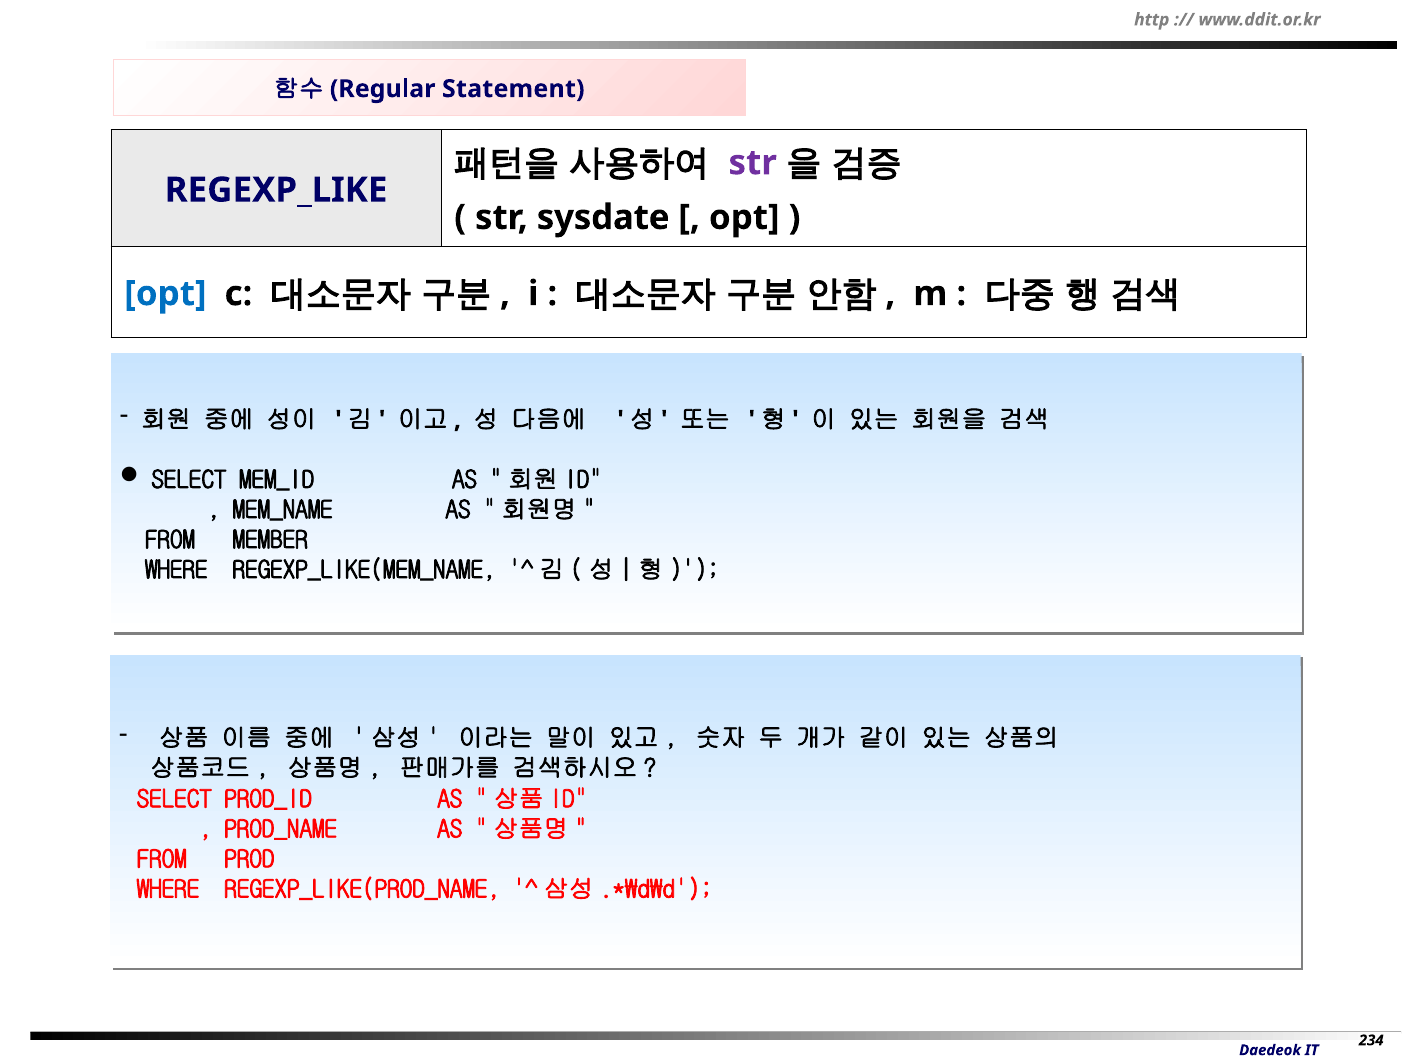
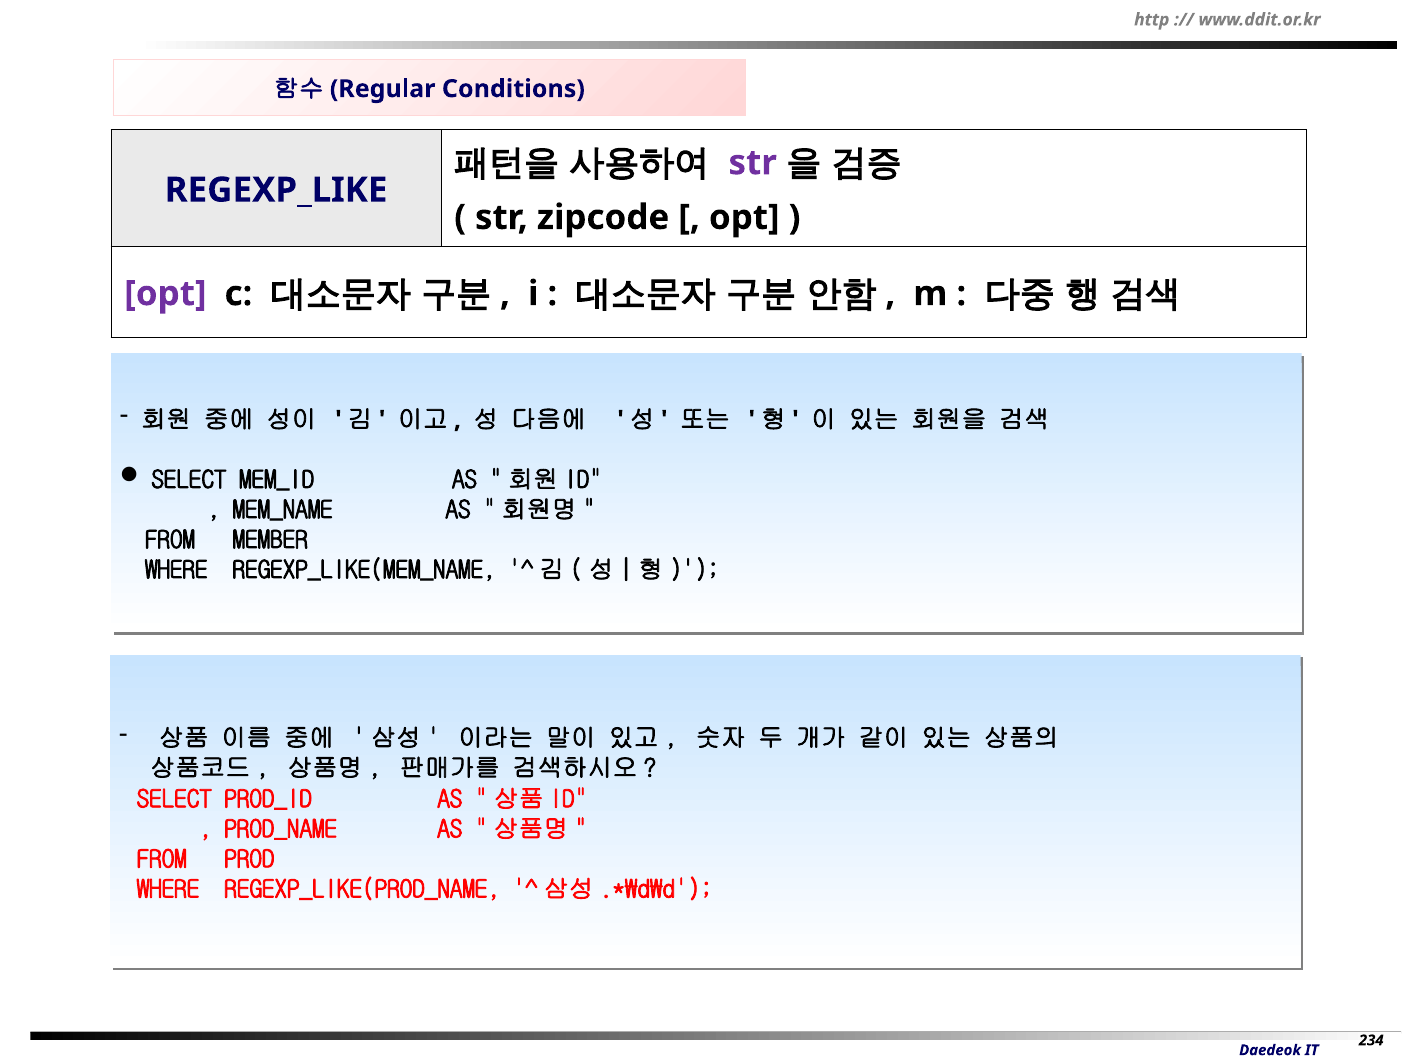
Statement: Statement -> Conditions
sysdate: sysdate -> zipcode
opt at (165, 294) colour: blue -> purple
